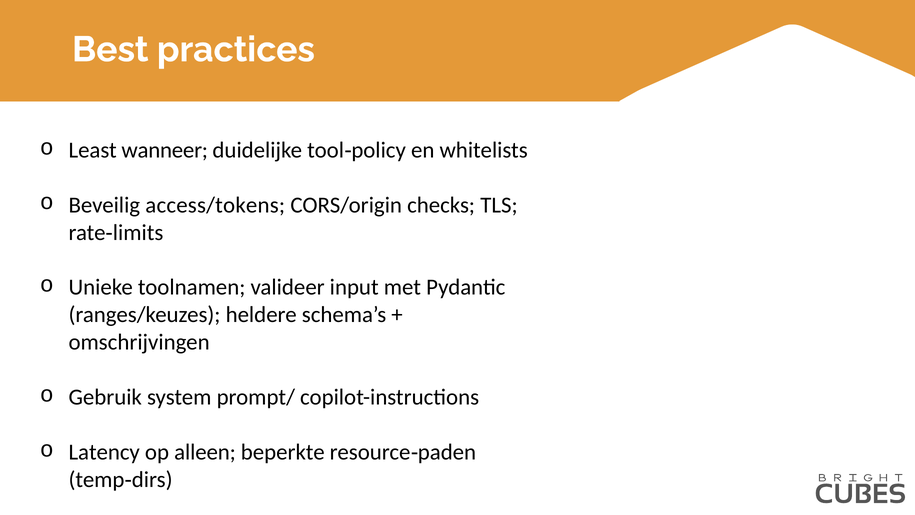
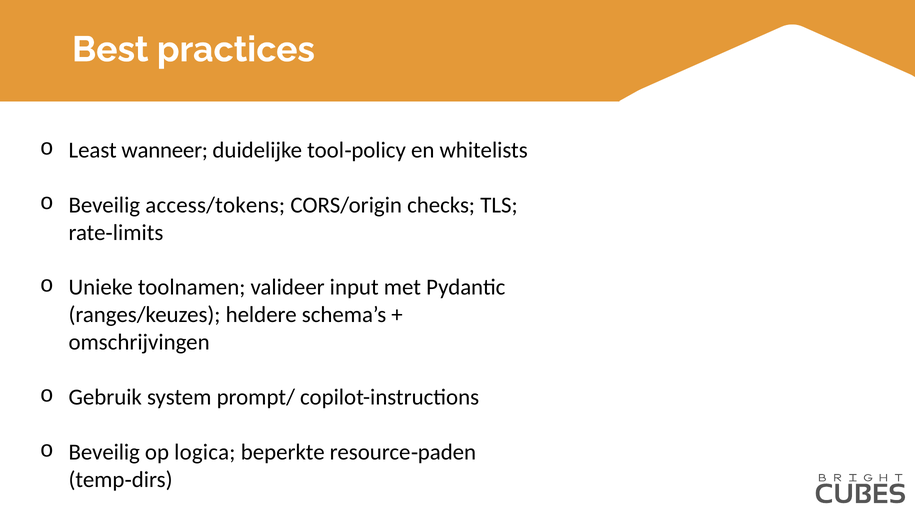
Latency at (104, 452): Latency -> Beveilig
alleen: alleen -> logica
